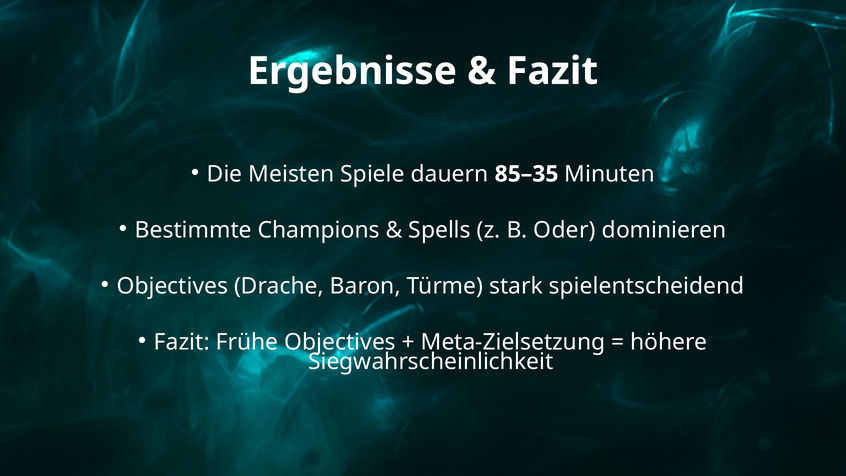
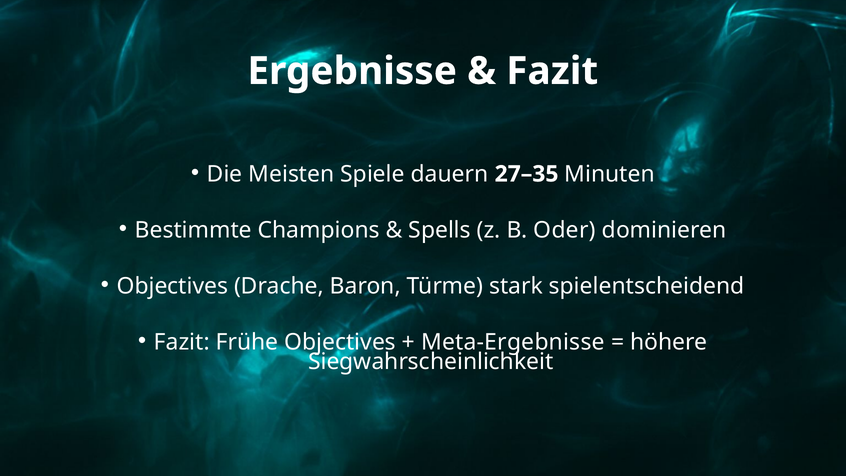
85–35: 85–35 -> 27–35
Meta-Zielsetzung: Meta-Zielsetzung -> Meta-Ergebnisse
